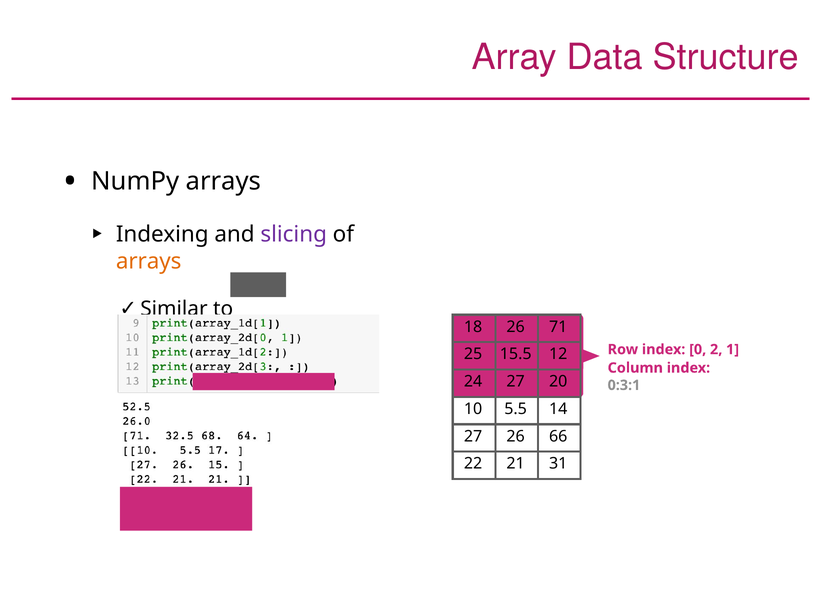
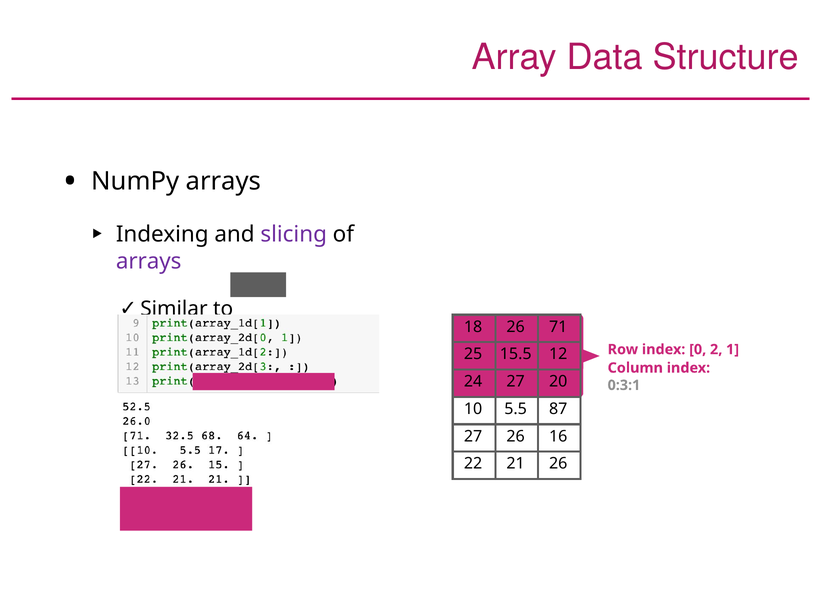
arrays at (149, 261) colour: orange -> purple
14: 14 -> 87
66: 66 -> 16
21 31: 31 -> 26
